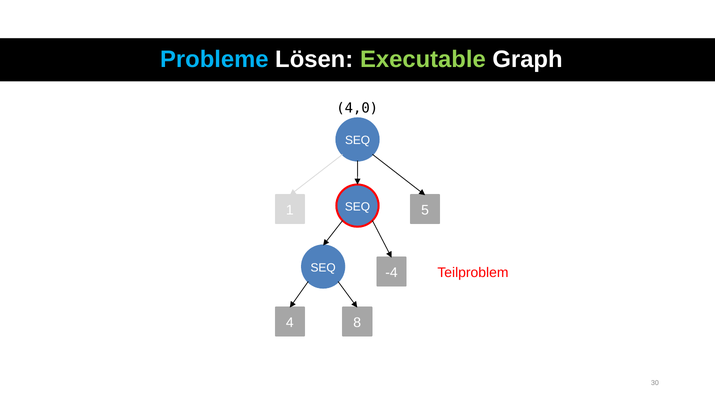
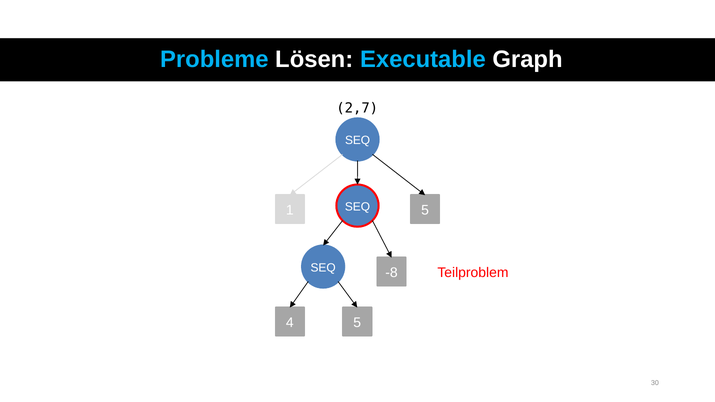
Executable colour: light green -> light blue
4,0: 4,0 -> 2,7
-4: -4 -> -8
4 8: 8 -> 5
